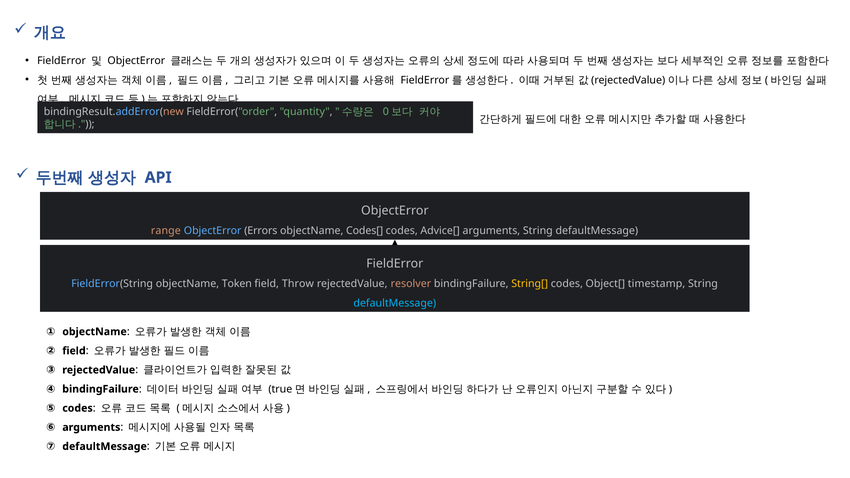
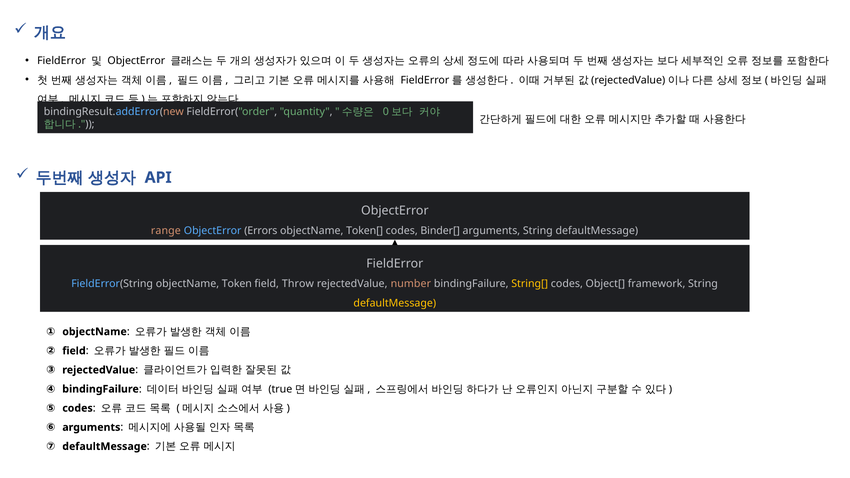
Codes[: Codes[ -> Token[
Advice[: Advice[ -> Binder[
resolver: resolver -> number
timestamp: timestamp -> framework
defaultMessage at (395, 303) colour: light blue -> yellow
